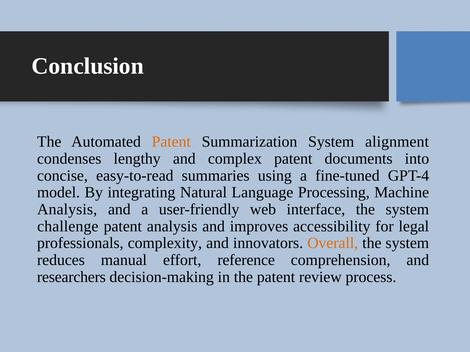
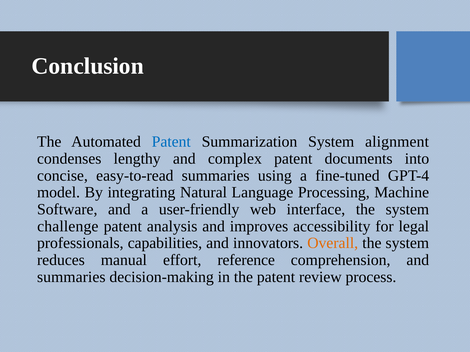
Patent at (171, 142) colour: orange -> blue
Analysis at (67, 210): Analysis -> Software
complexity: complexity -> capabilities
researchers at (71, 277): researchers -> summaries
